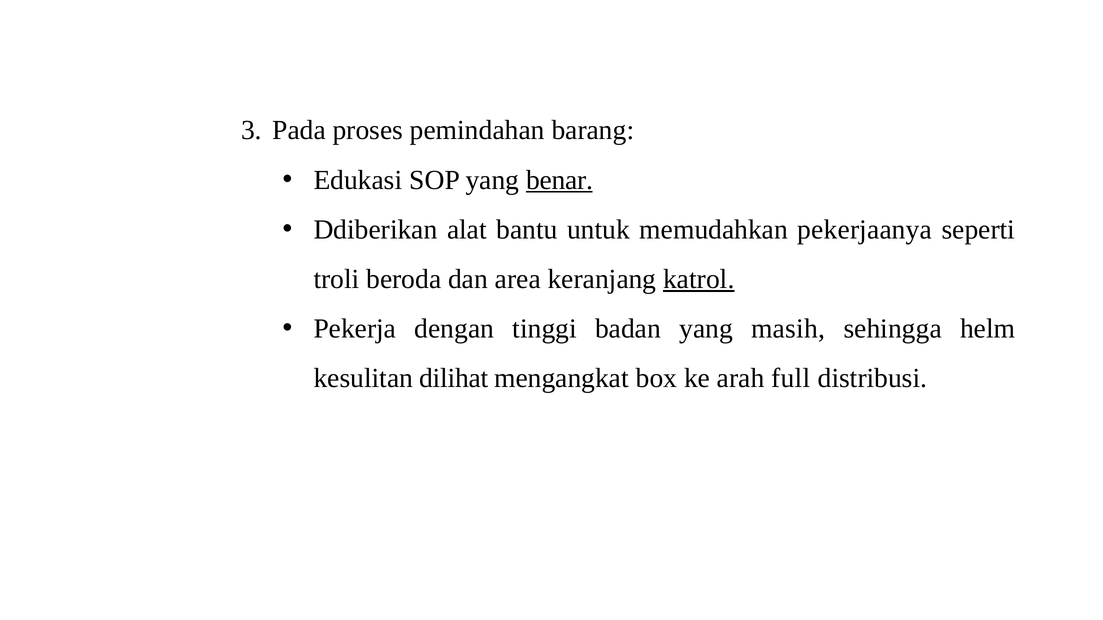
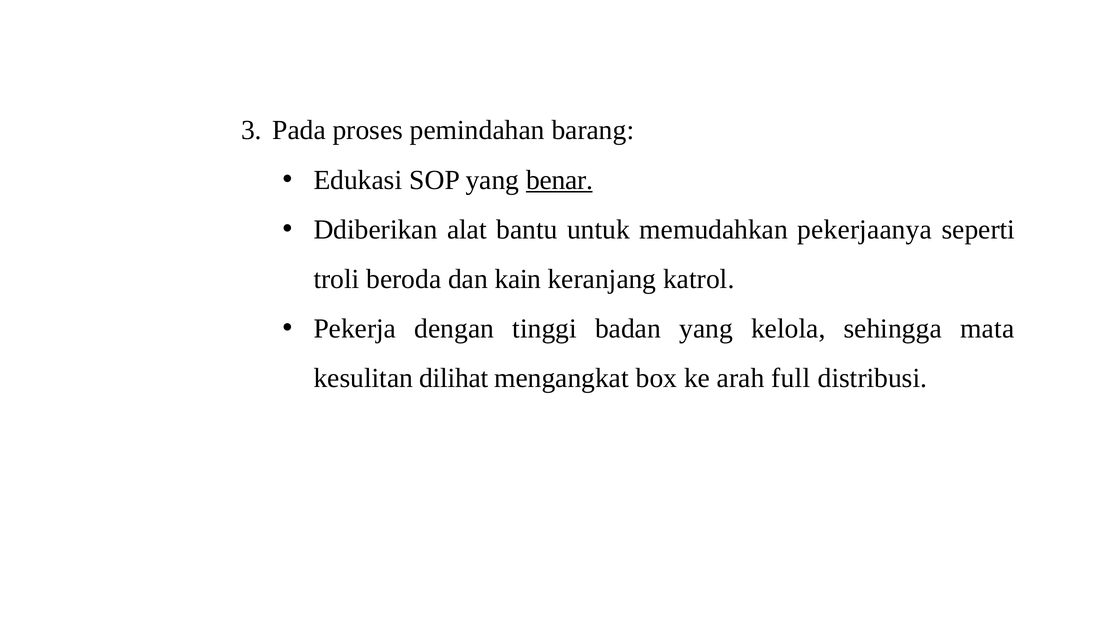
area: area -> kain
katrol underline: present -> none
masih: masih -> kelola
helm: helm -> mata
